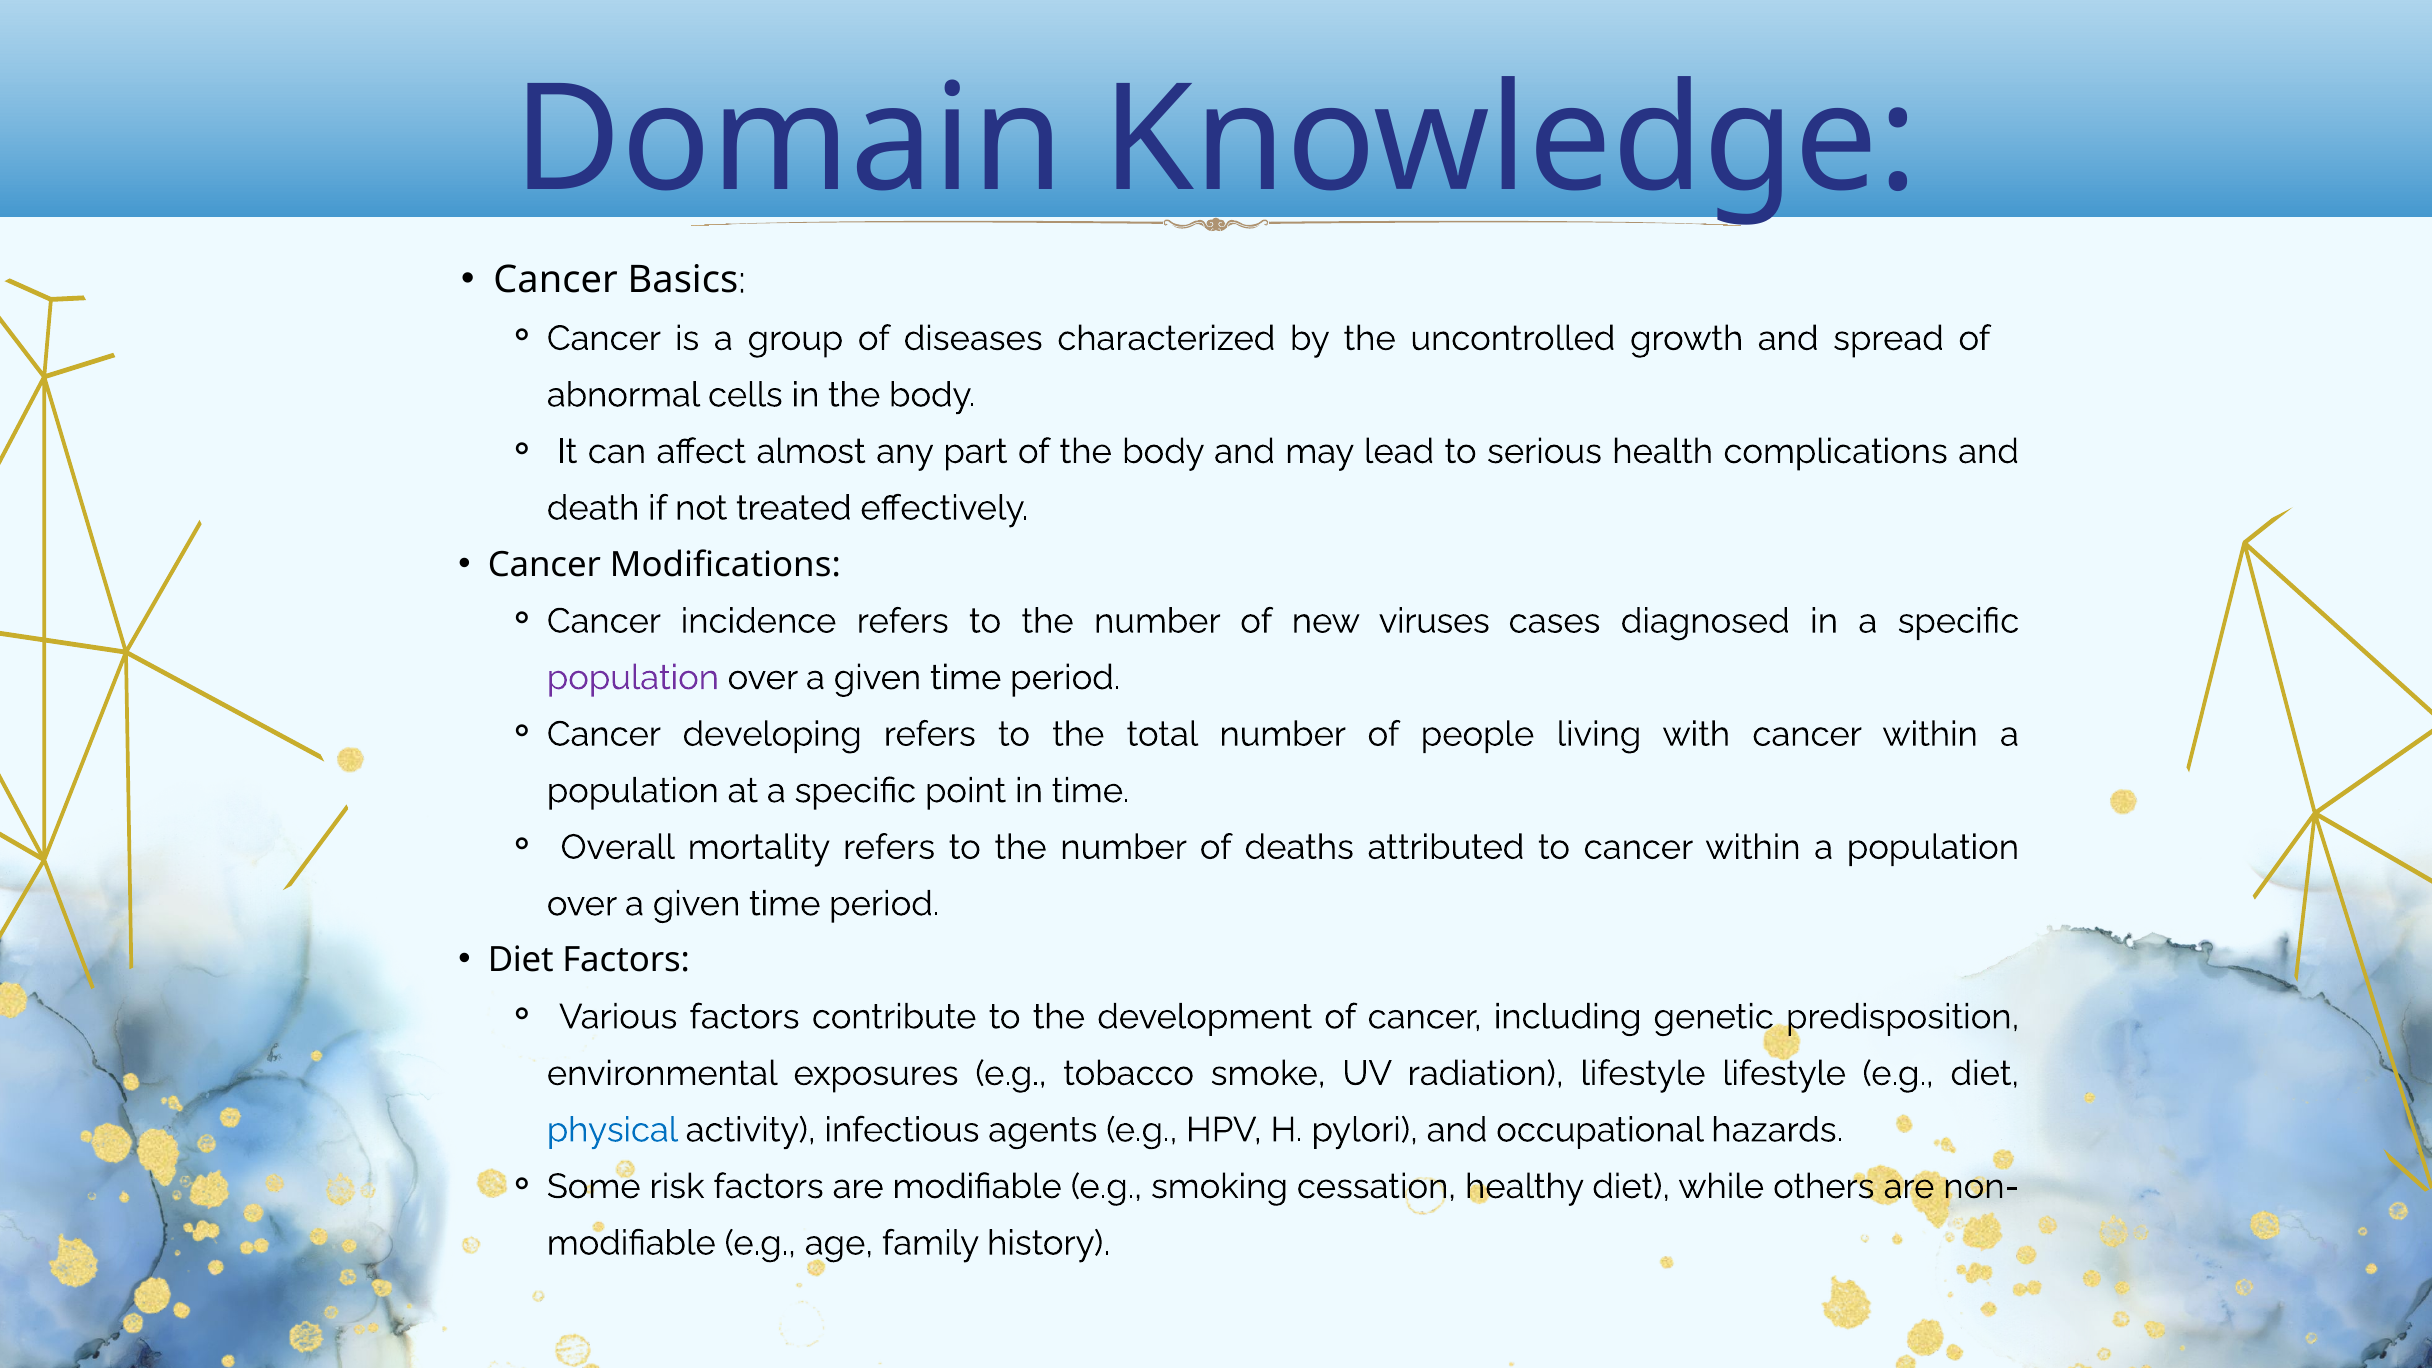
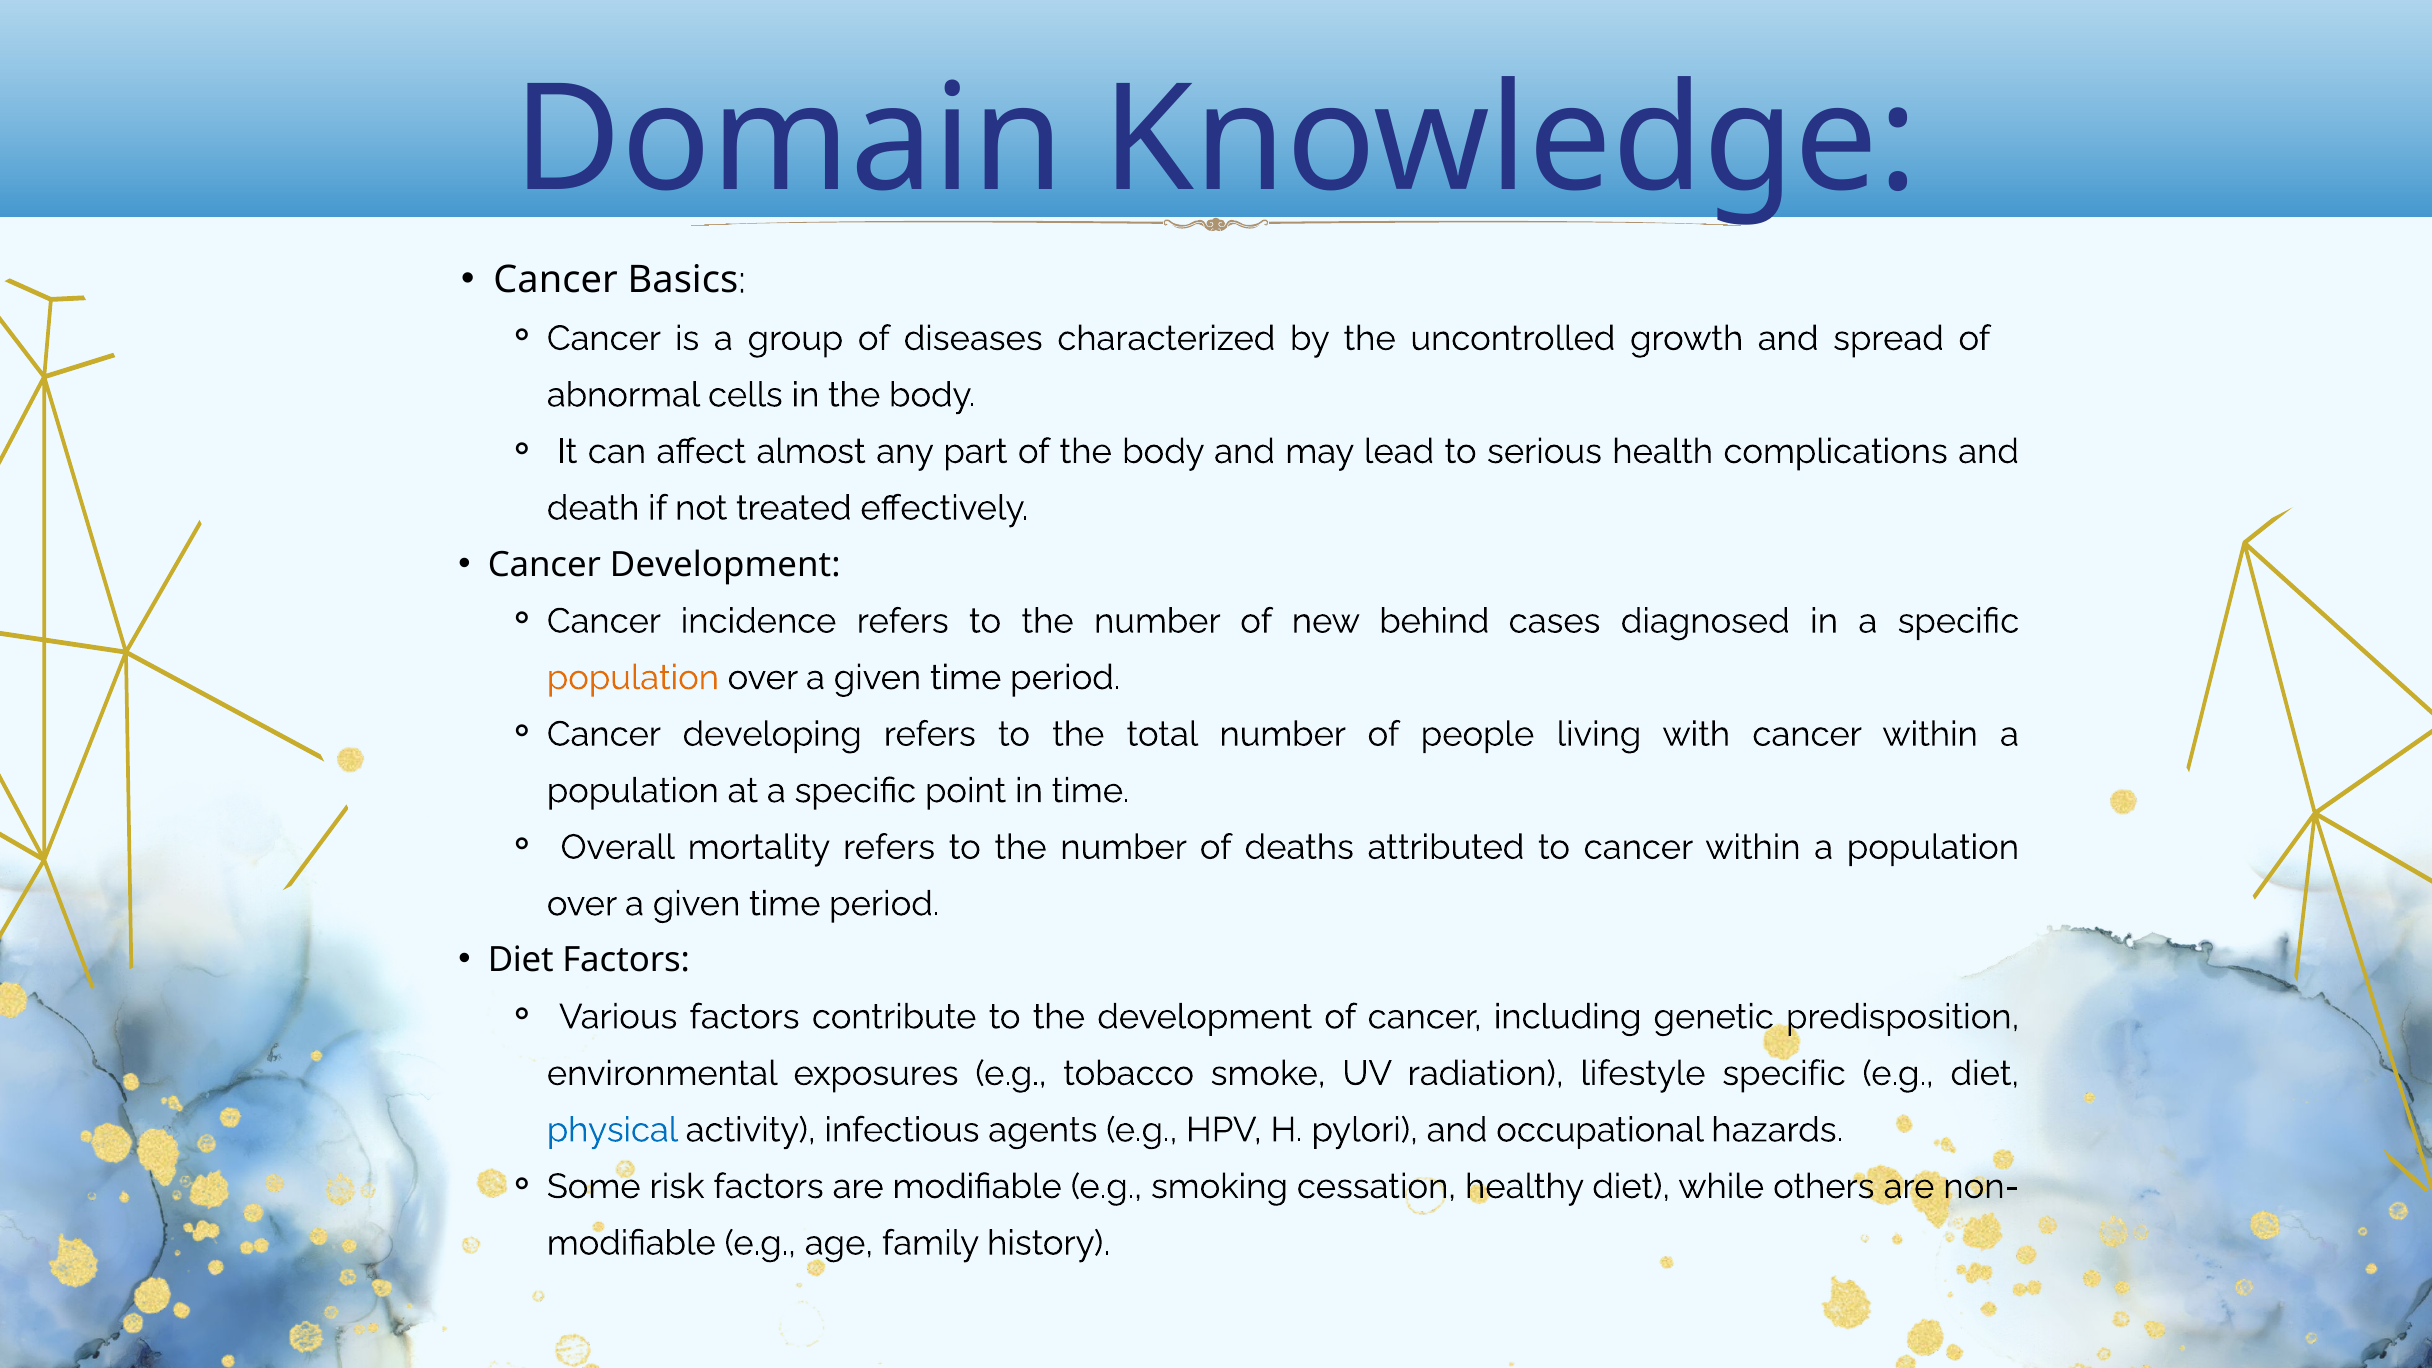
Cancer Modifications: Modifications -> Development
viruses: viruses -> behind
population at (633, 678) colour: purple -> orange
lifestyle lifestyle: lifestyle -> specific
